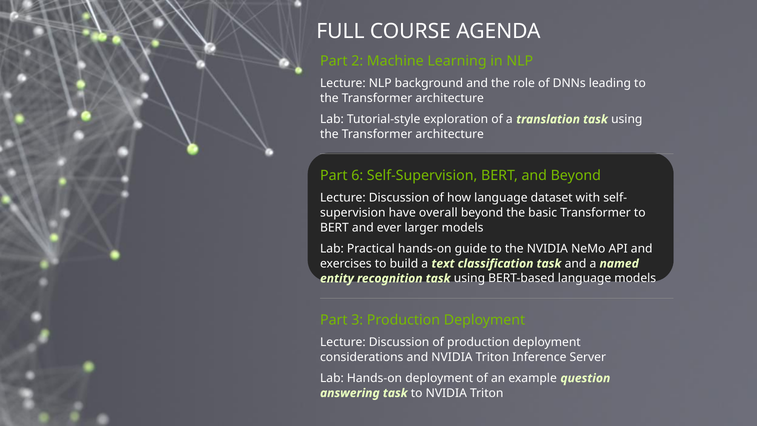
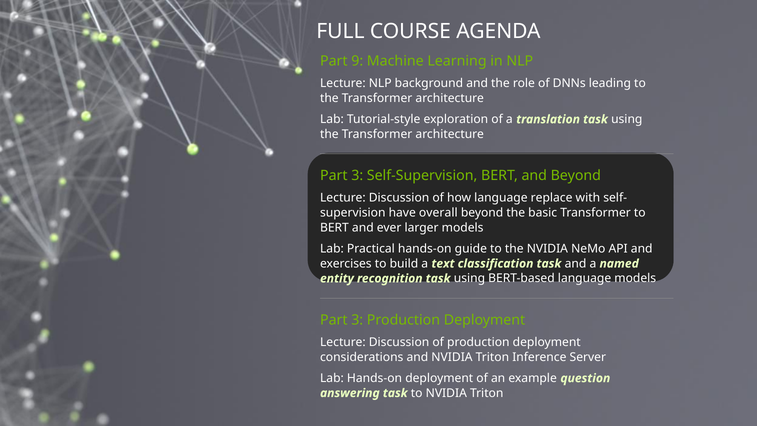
Part 2: 2 -> 9
6 at (357, 176): 6 -> 3
dataset: dataset -> replace
